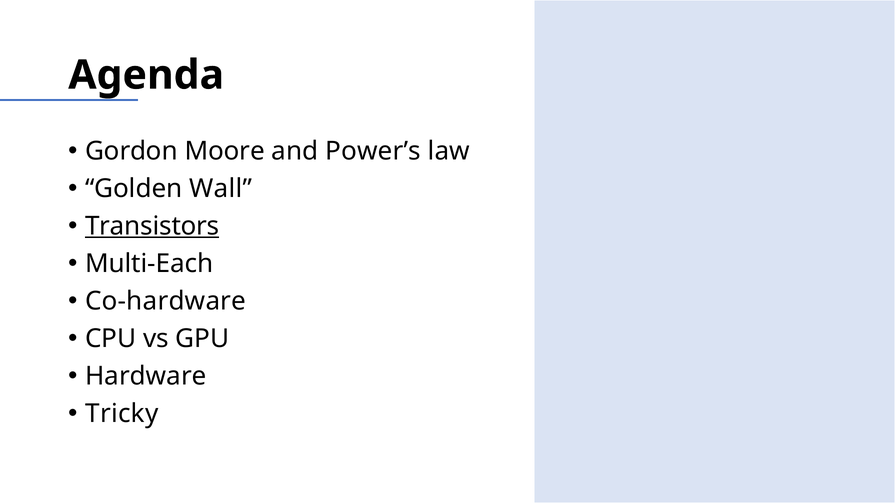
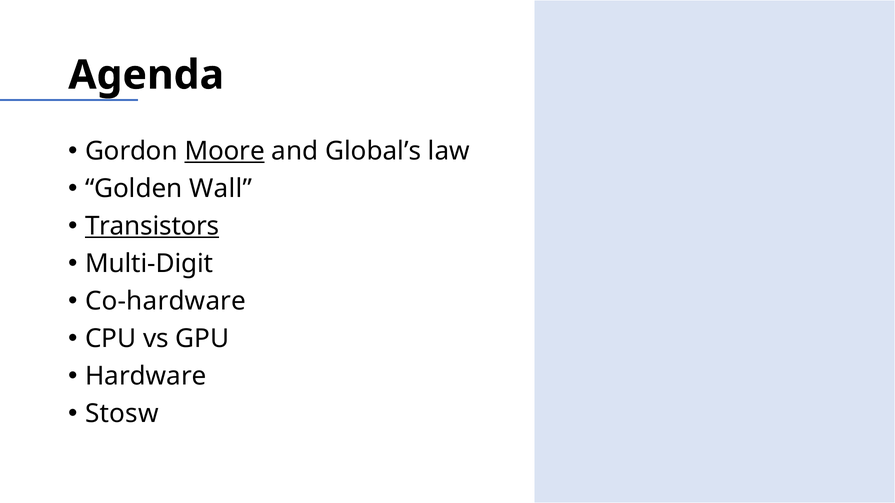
Moore underline: none -> present
Power’s: Power’s -> Global’s
Multi-Each: Multi-Each -> Multi-Digit
Tricky: Tricky -> Stosw
